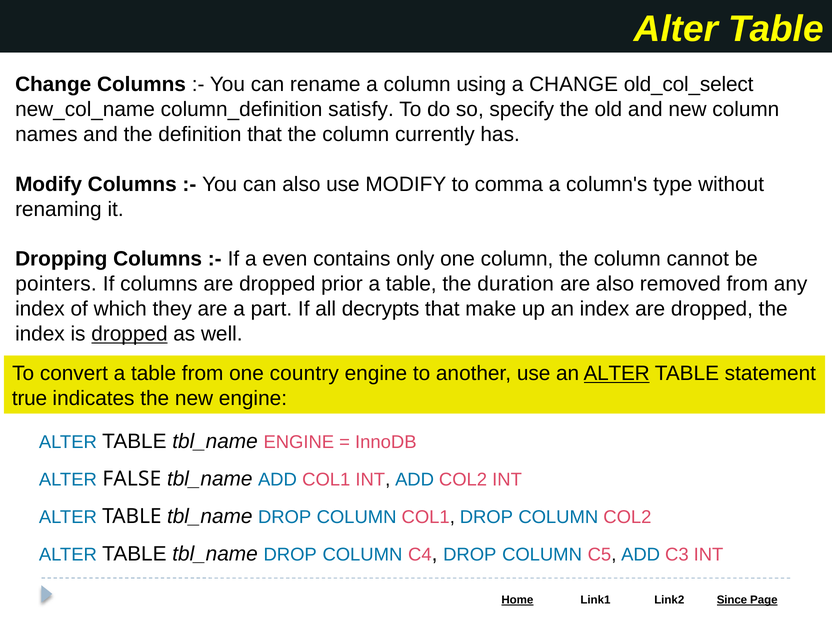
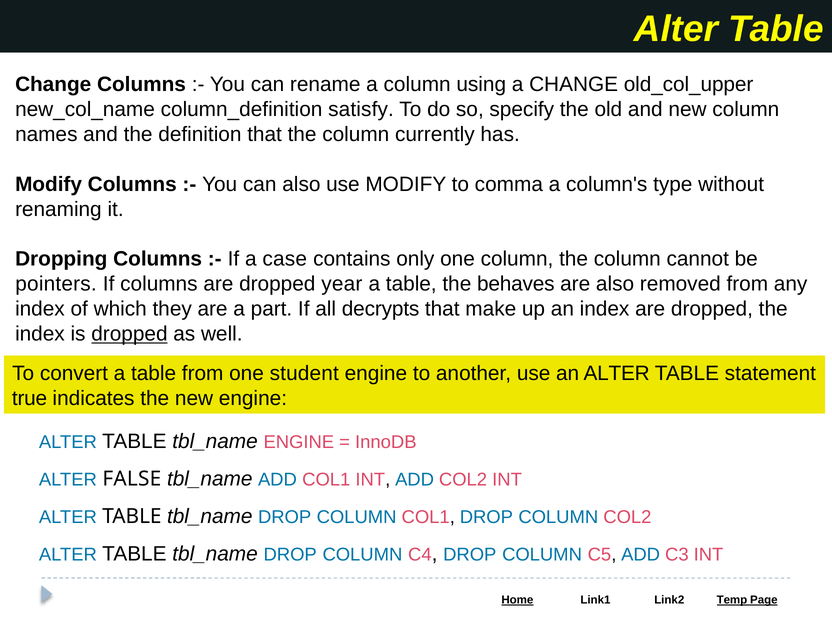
old_col_select: old_col_select -> old_col_upper
even: even -> case
prior: prior -> year
duration: duration -> behaves
country: country -> student
ALTER at (617, 374) underline: present -> none
Since: Since -> Temp
